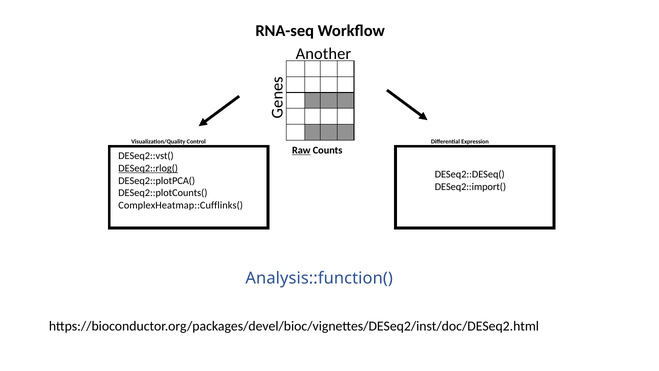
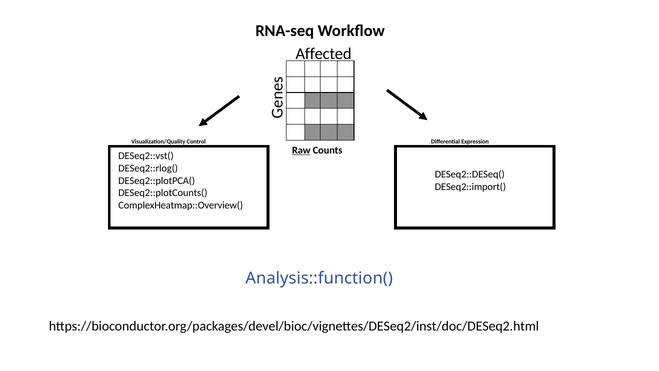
Another: Another -> Affected
DESeq2::rlog( underline: present -> none
ComplexHeatmap::Cufflinks(: ComplexHeatmap::Cufflinks( -> ComplexHeatmap::Overview(
